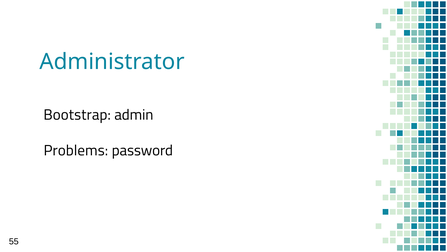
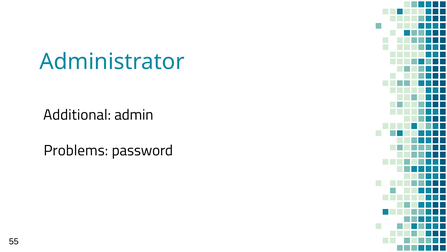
Bootstrap: Bootstrap -> Additional
